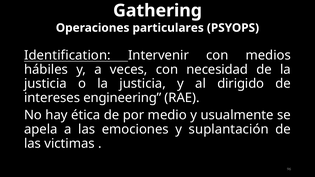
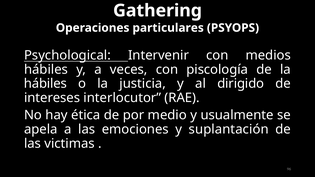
Identification: Identification -> Psychological
necesidad: necesidad -> piscología
justicia at (45, 84): justicia -> hábiles
engineering: engineering -> interlocutor
